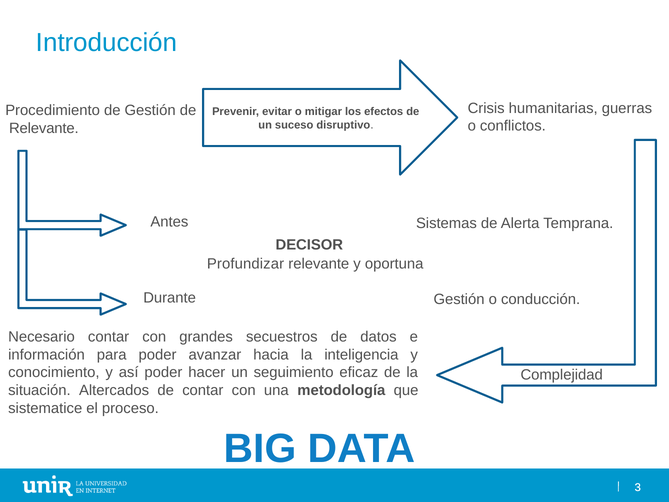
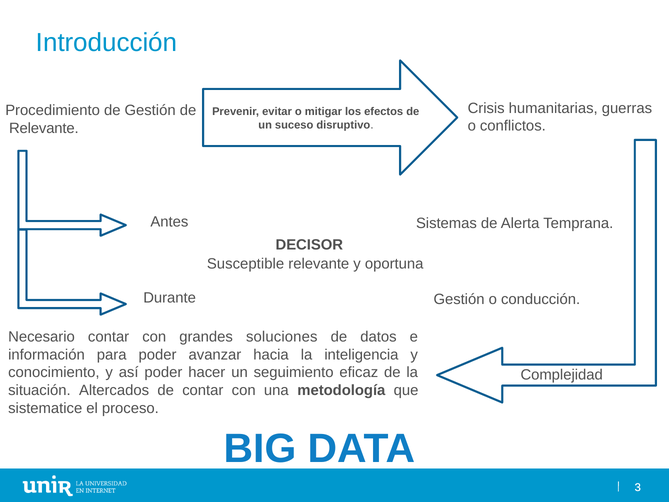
Profundizar: Profundizar -> Susceptible
secuestros: secuestros -> soluciones
